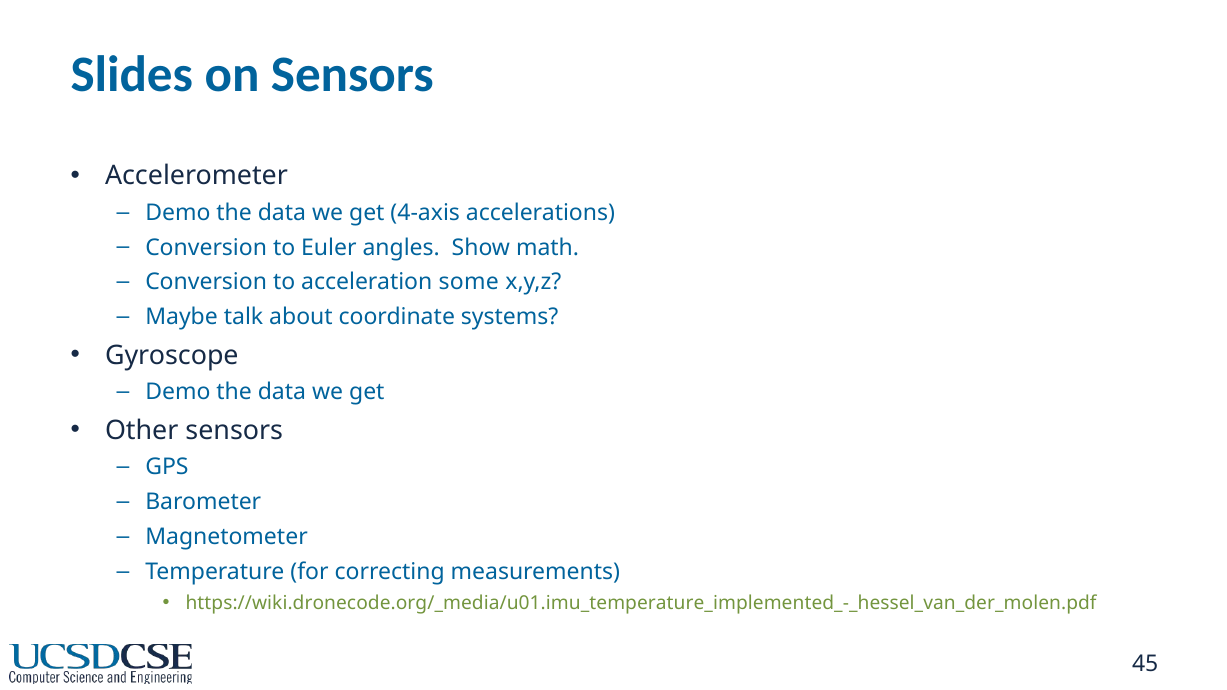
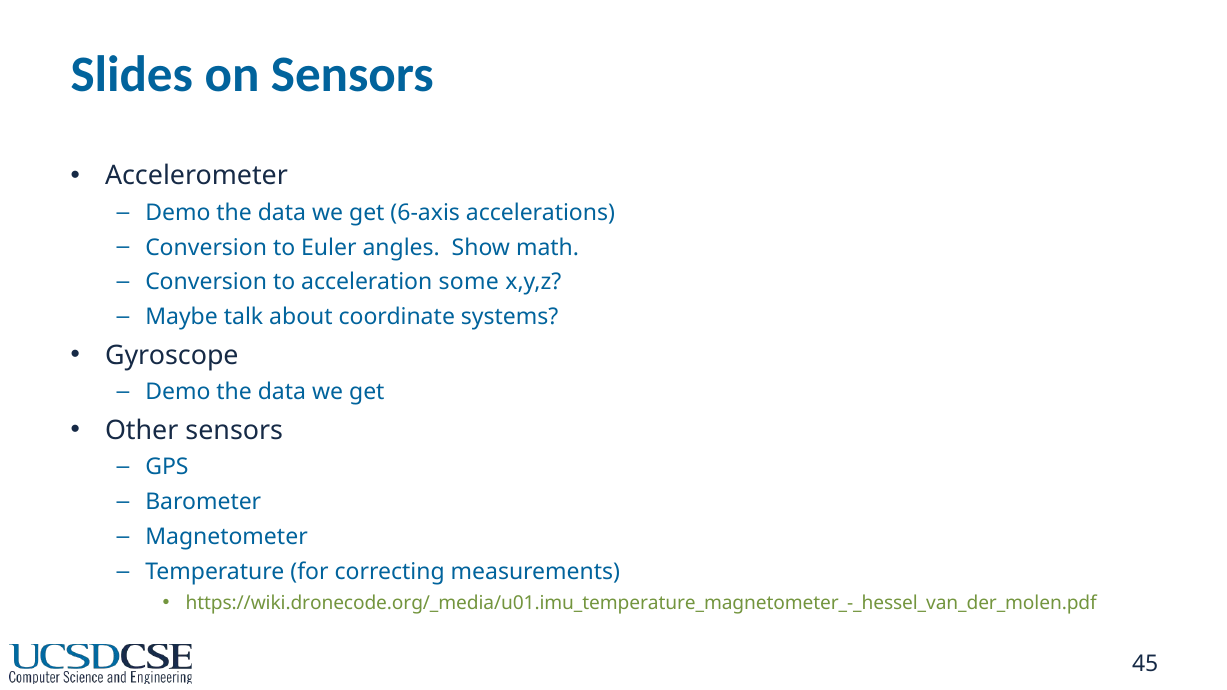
4-axis: 4-axis -> 6-axis
https://wiki.dronecode.org/_media/u01.imu_temperature_implemented_-_hessel_van_der_molen.pdf: https://wiki.dronecode.org/_media/u01.imu_temperature_implemented_-_hessel_van_der_molen.pdf -> https://wiki.dronecode.org/_media/u01.imu_temperature_magnetometer_-_hessel_van_der_molen.pdf
